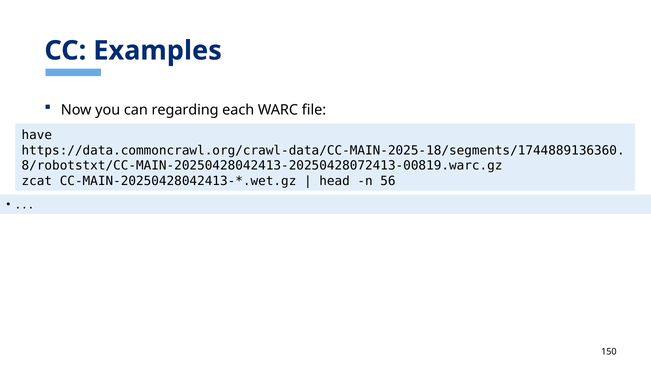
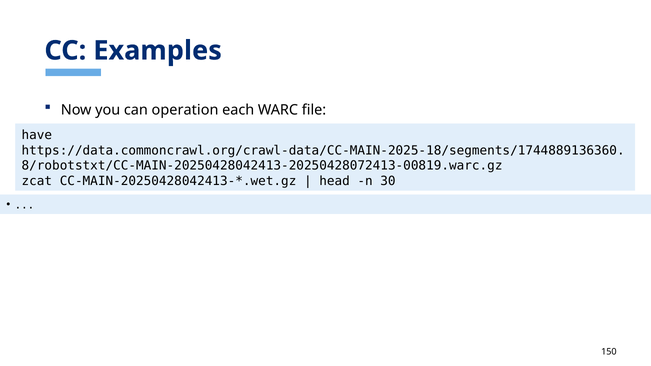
regarding: regarding -> operation
56: 56 -> 30
